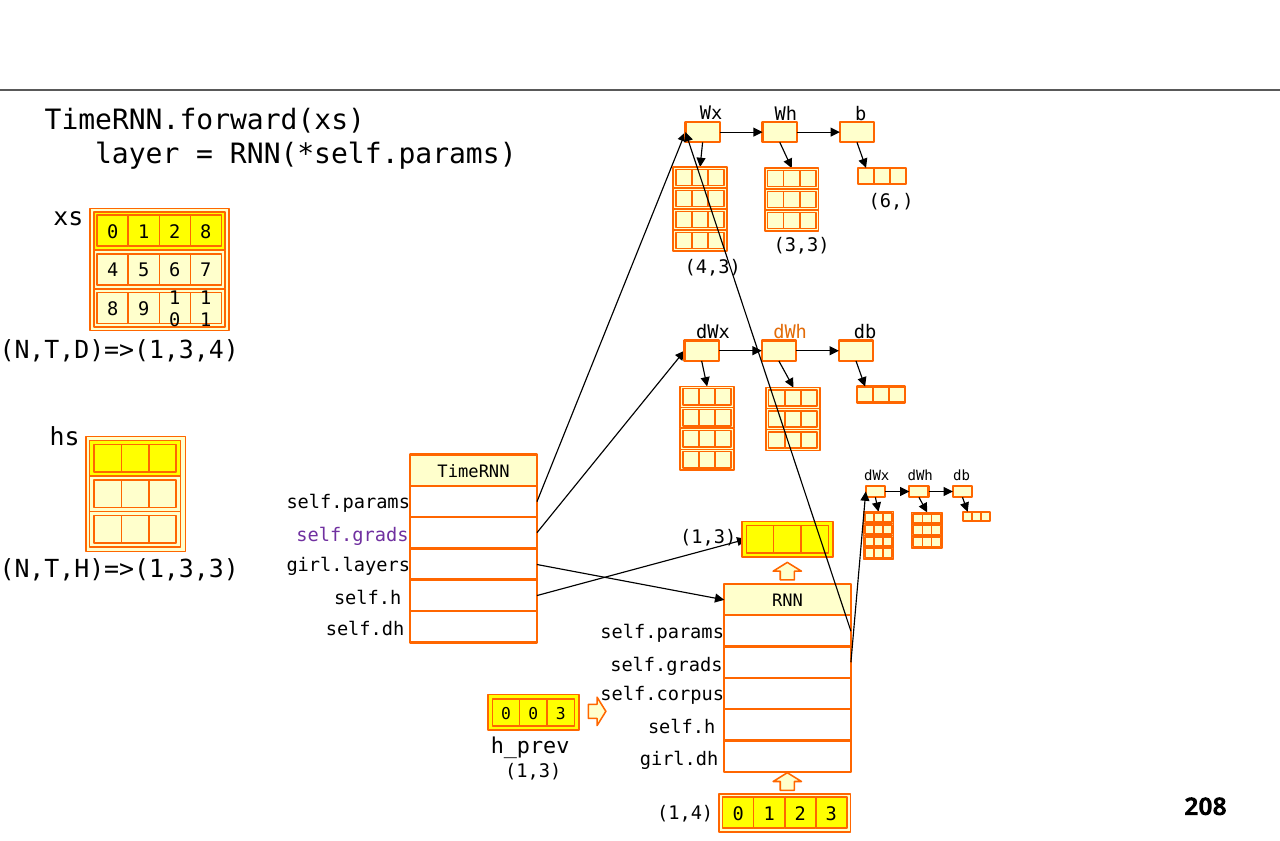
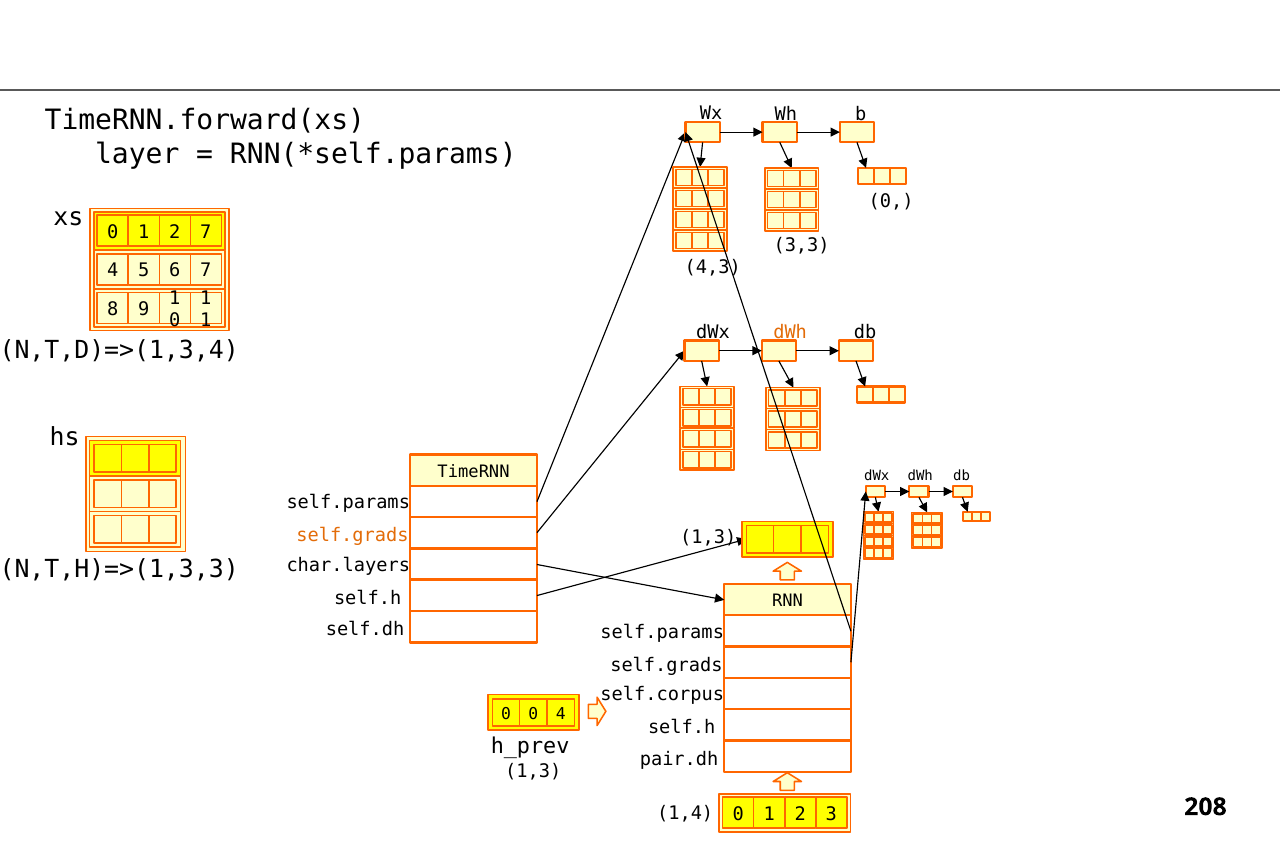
6 at (891, 201): 6 -> 0
2 8: 8 -> 7
self.grads at (352, 535) colour: purple -> orange
girl.layers: girl.layers -> char.layers
0 3: 3 -> 4
girl.dh: girl.dh -> pair.dh
